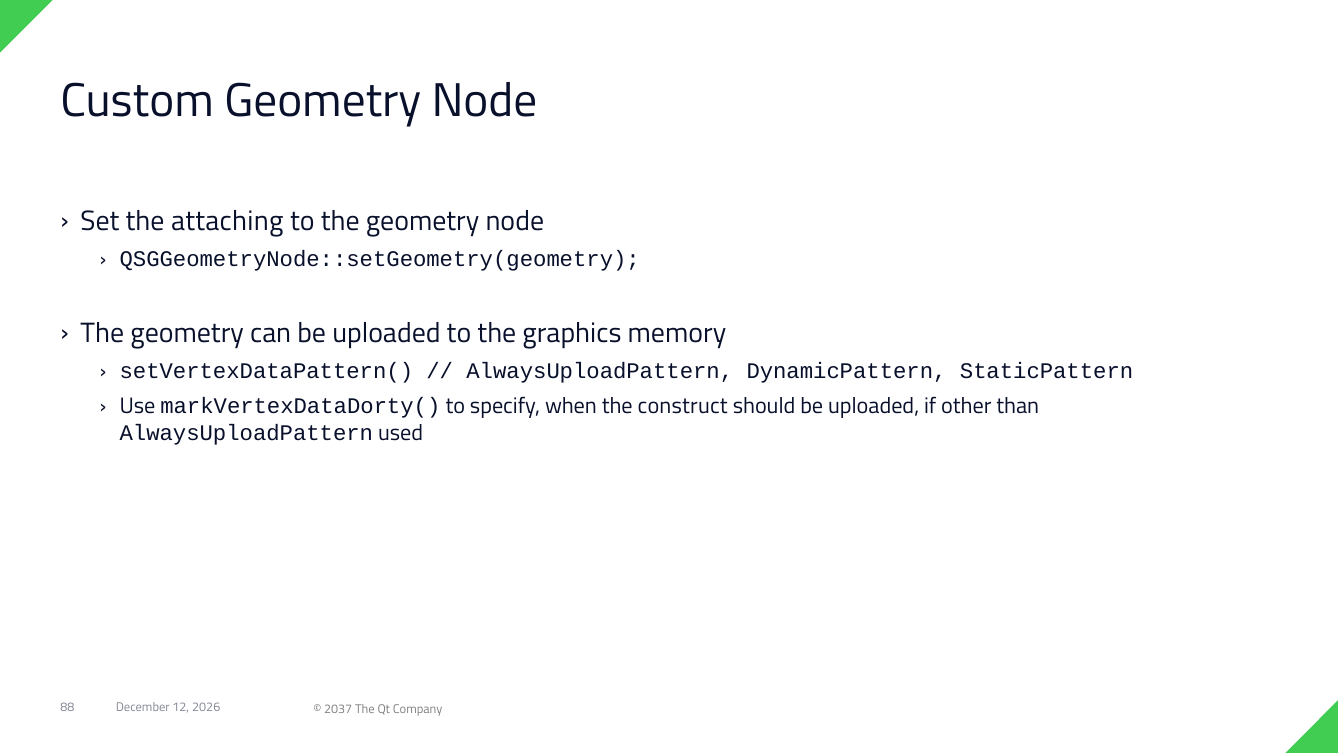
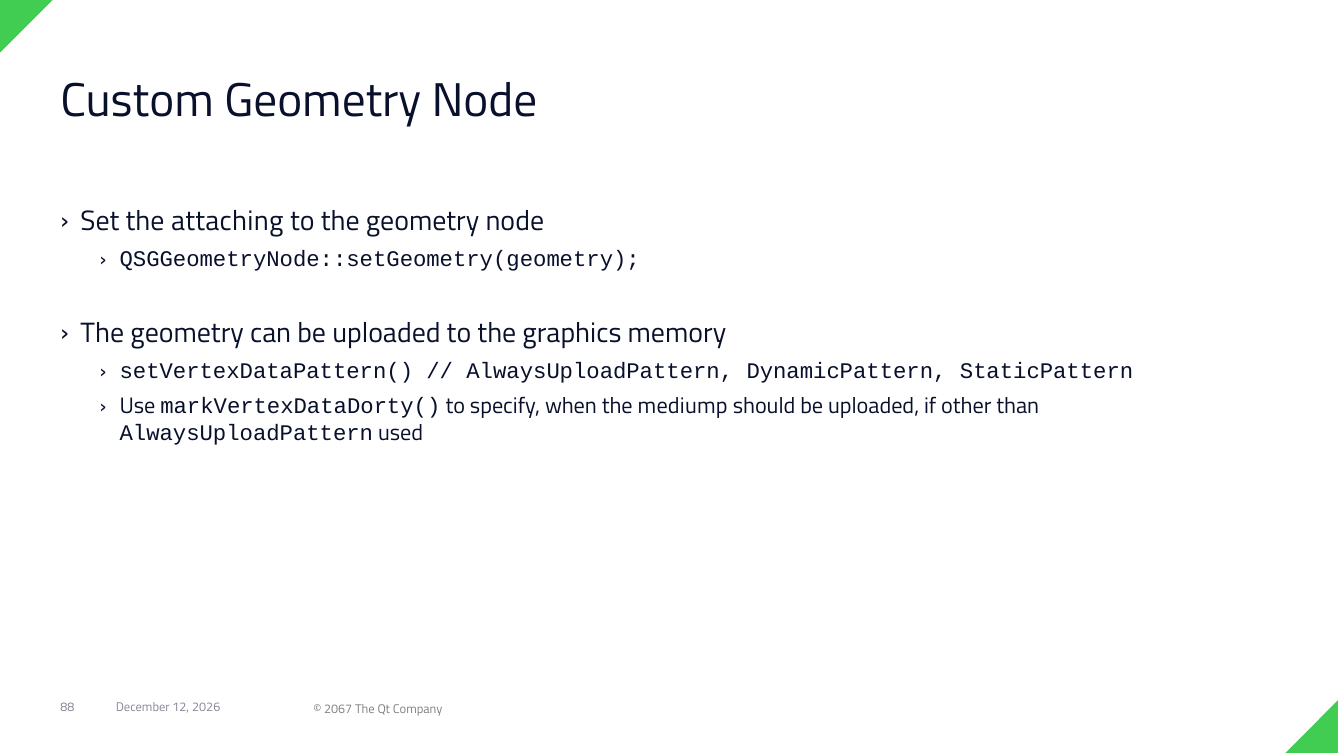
construct: construct -> mediump
2037: 2037 -> 2067
